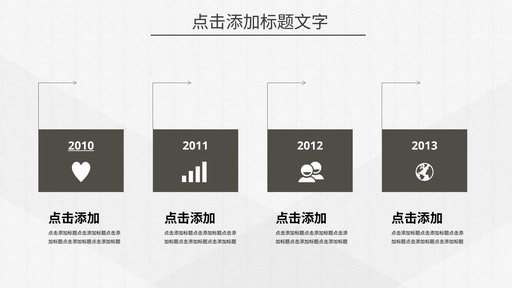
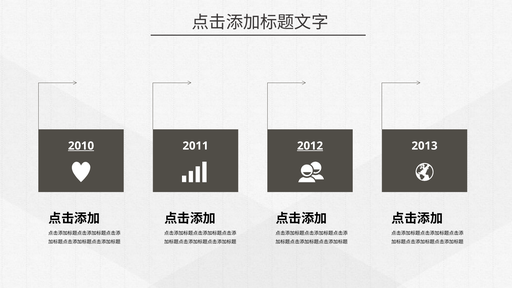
2012 underline: none -> present
